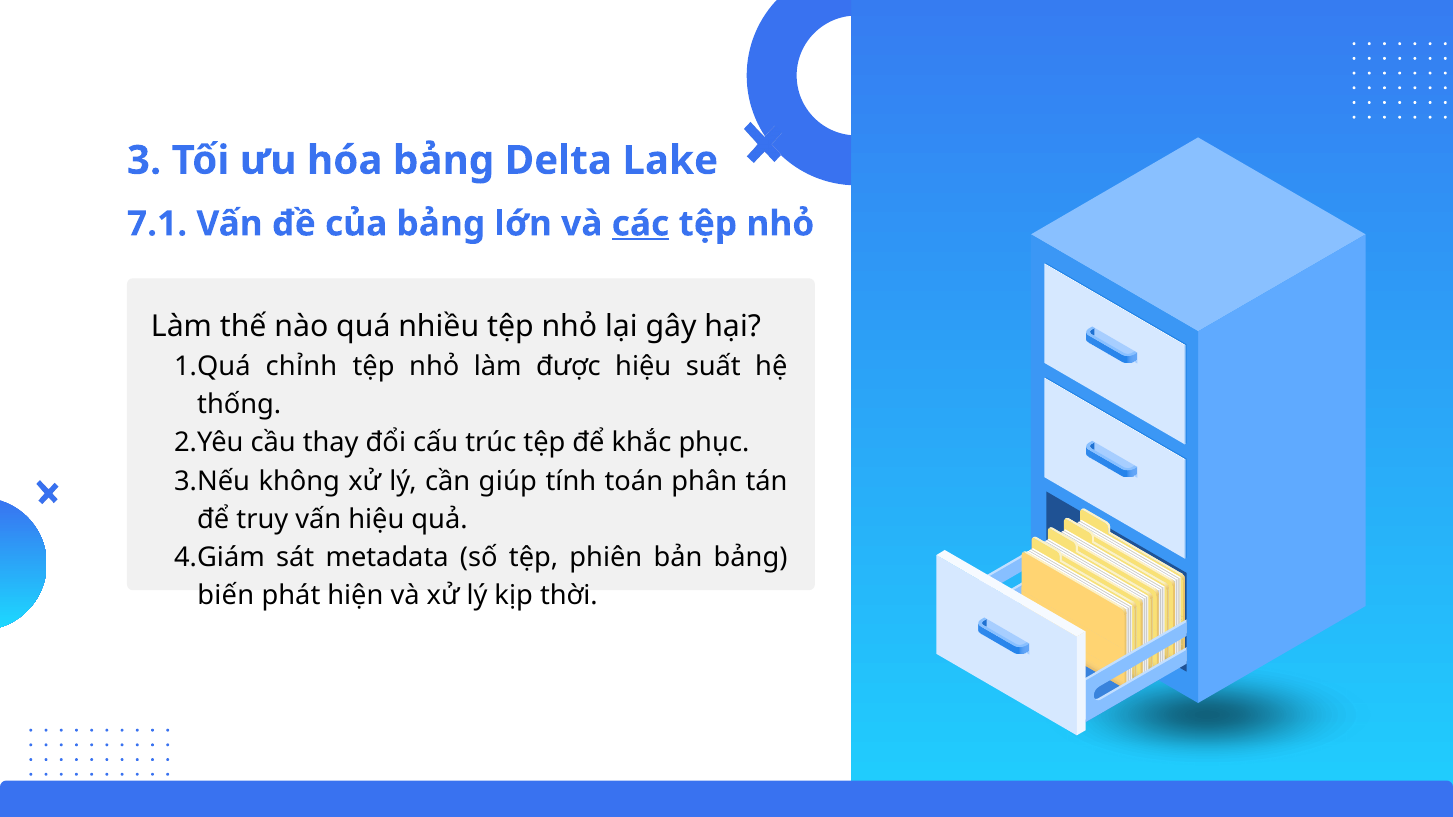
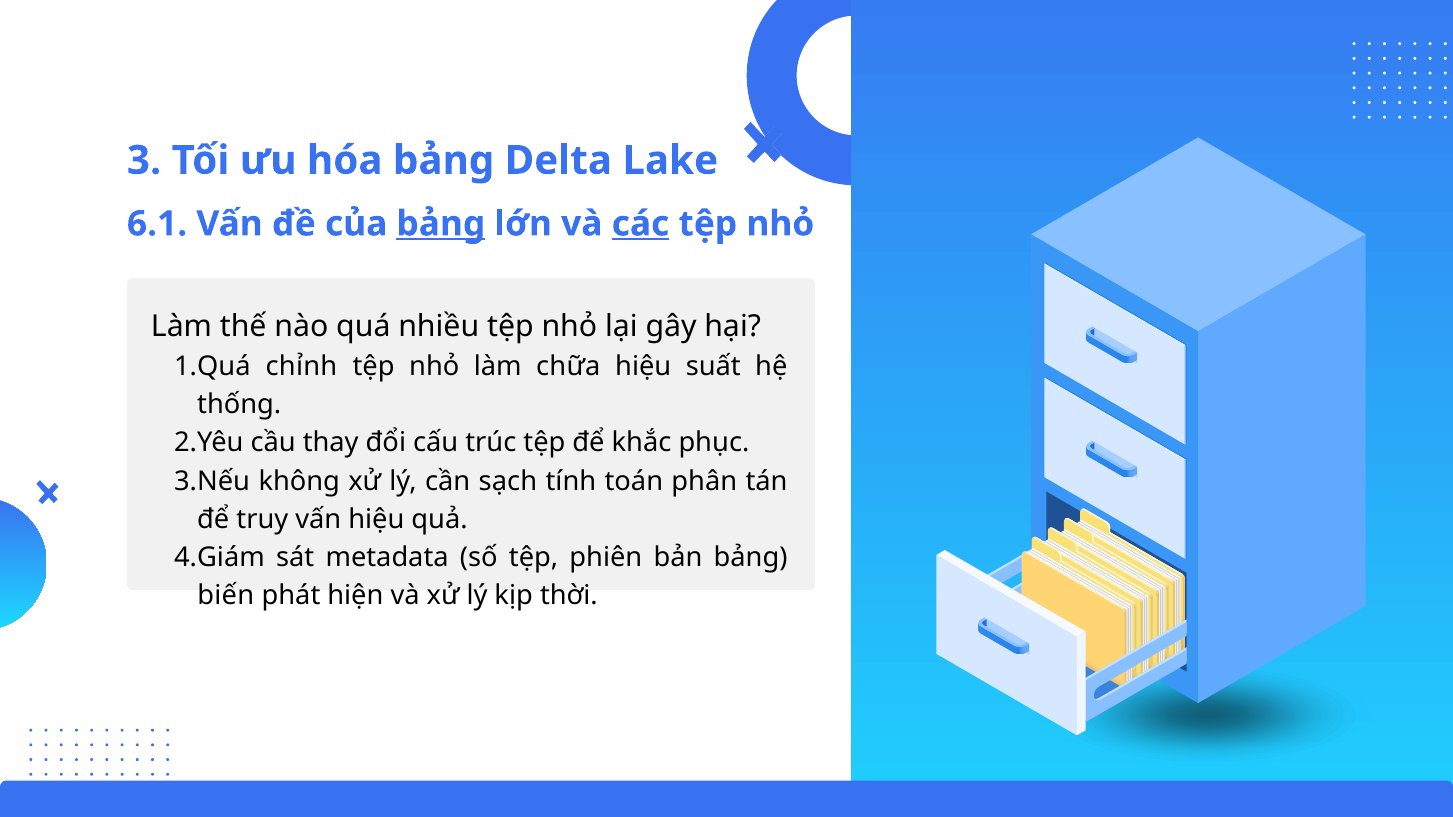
7.1: 7.1 -> 6.1
bảng at (441, 224) underline: none -> present
được: được -> chữa
giúp: giúp -> sạch
